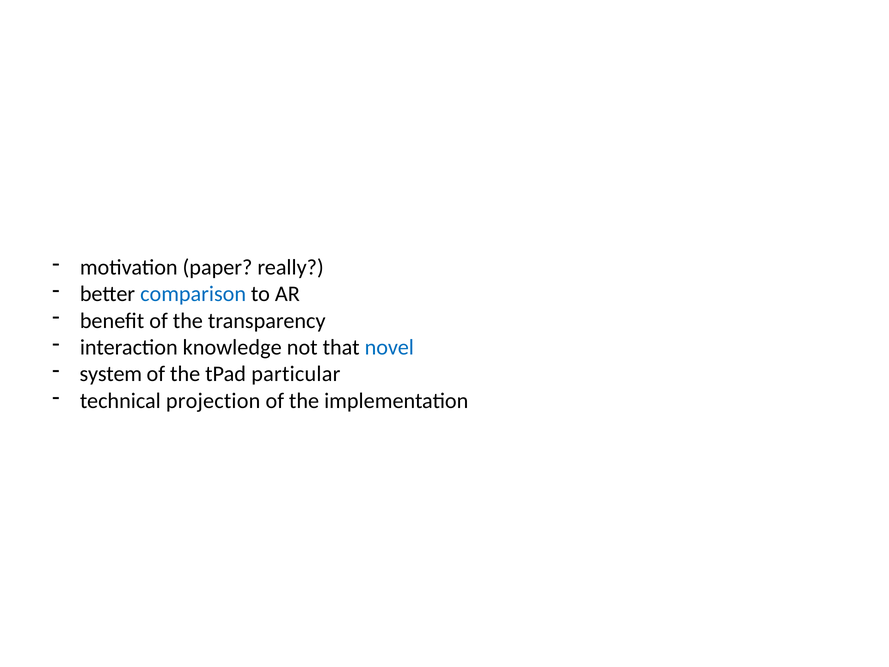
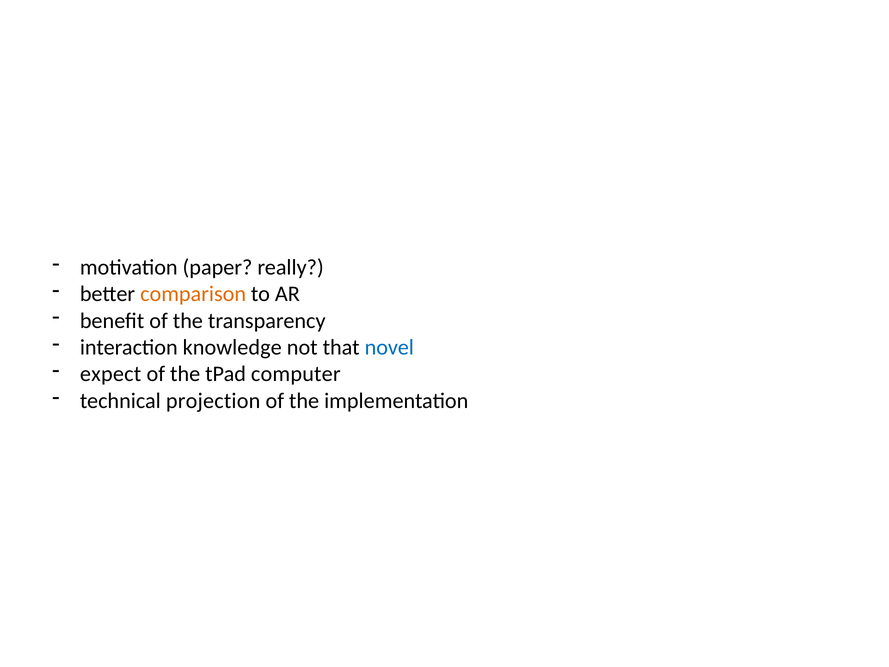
comparison colour: blue -> orange
system: system -> expect
particular: particular -> computer
